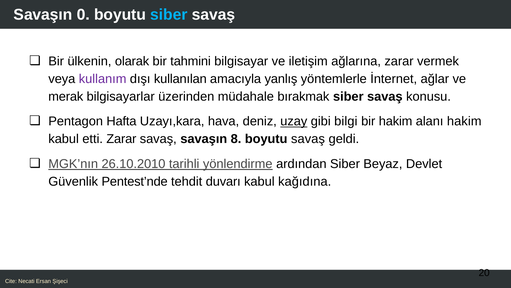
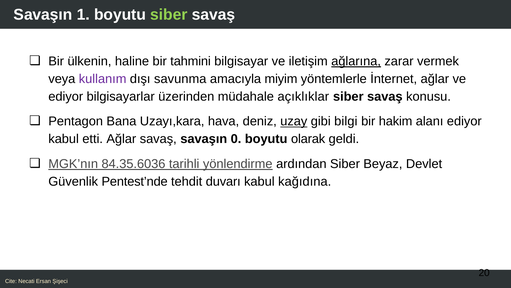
0: 0 -> 1
siber at (169, 15) colour: light blue -> light green
olarak: olarak -> haline
ağlarına underline: none -> present
kullanılan: kullanılan -> savunma
yanlış: yanlış -> miyim
merak at (66, 96): merak -> ediyor
bırakmak: bırakmak -> açıklıklar
Hafta: Hafta -> Bana
alanı hakim: hakim -> ediyor
etti Zarar: Zarar -> Ağlar
8: 8 -> 0
boyutu savaş: savaş -> olarak
26.10.2010: 26.10.2010 -> 84.35.6036
